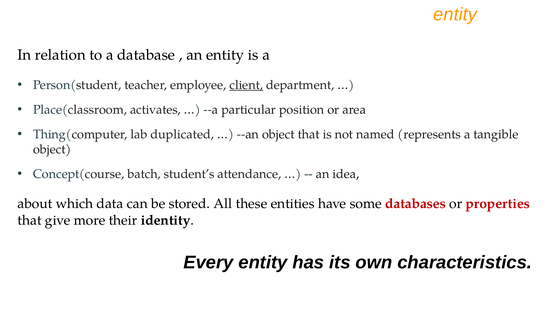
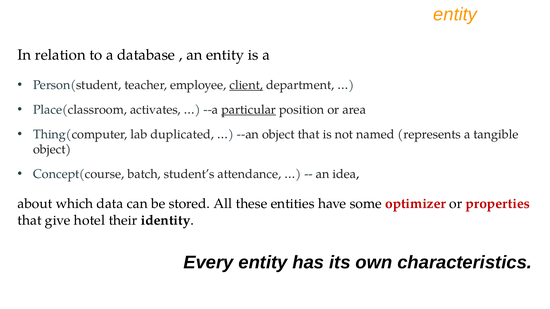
particular underline: none -> present
databases: databases -> optimizer
more: more -> hotel
